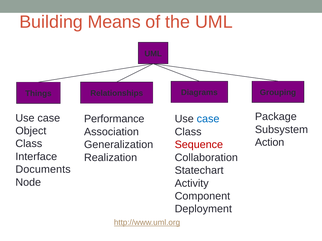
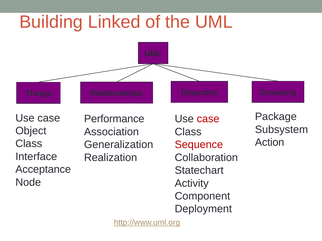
Means: Means -> Linked
case at (208, 119) colour: blue -> red
Documents: Documents -> Acceptance
